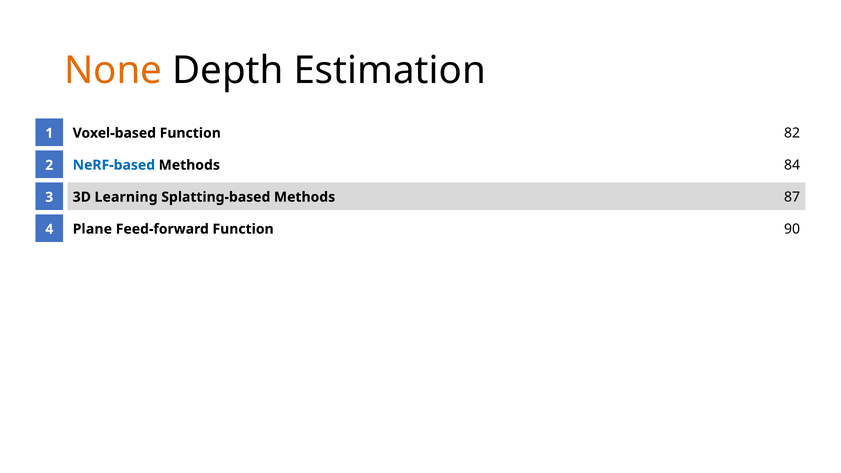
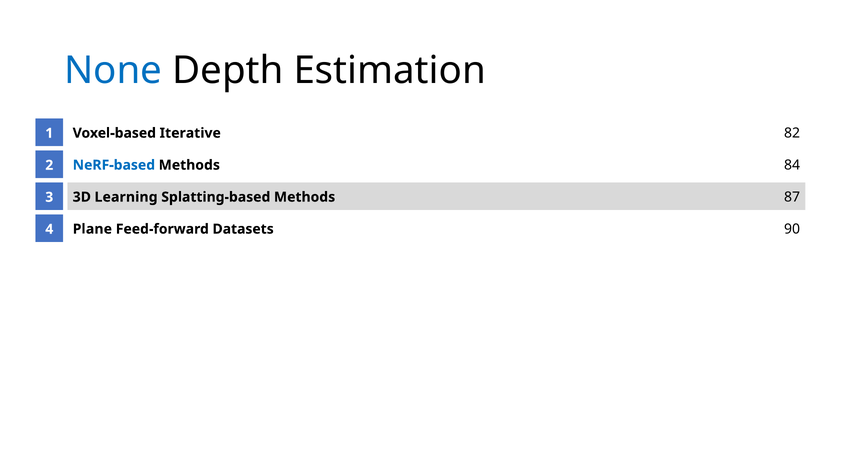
None colour: orange -> blue
Voxel-based Function: Function -> Iterative
Feed-forward Function: Function -> Datasets
